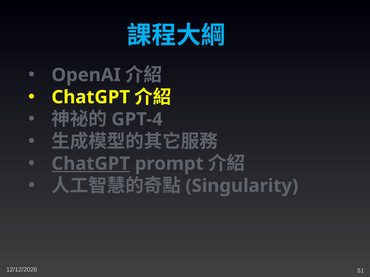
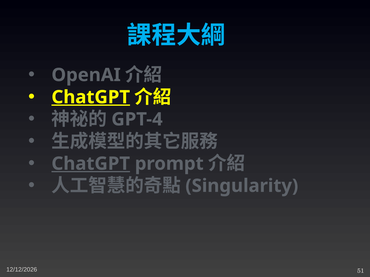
ChatGPT at (91, 97) underline: none -> present
